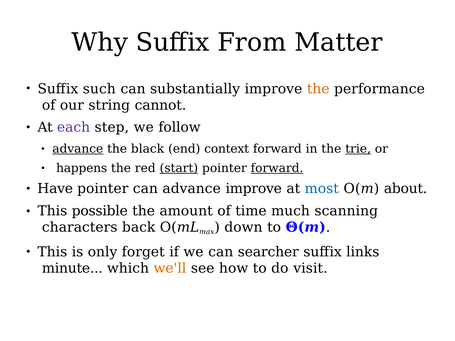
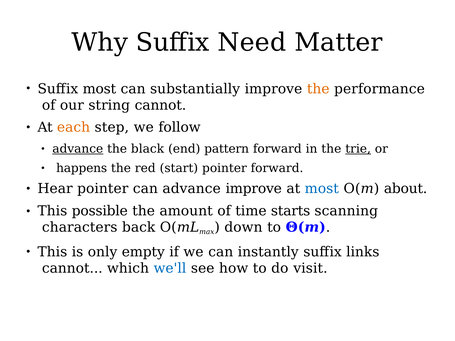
From: From -> Need
Suffix such: such -> most
each colour: purple -> orange
context: context -> pattern
start underline: present -> none
forward at (277, 168) underline: present -> none
Have: Have -> Hear
much: much -> starts
forget: forget -> empty
searcher: searcher -> instantly
minute at (72, 268): minute -> cannot
we'll colour: orange -> blue
